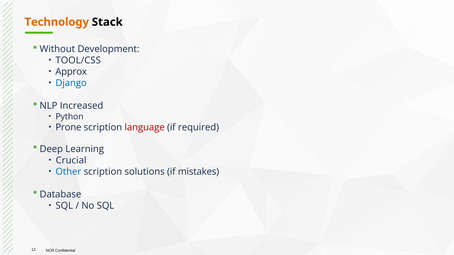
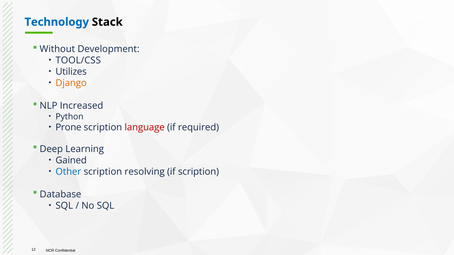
Technology colour: orange -> blue
Approx: Approx -> Utilizes
Django colour: blue -> orange
Crucial: Crucial -> Gained
solutions: solutions -> resolving
if mistakes: mistakes -> scription
